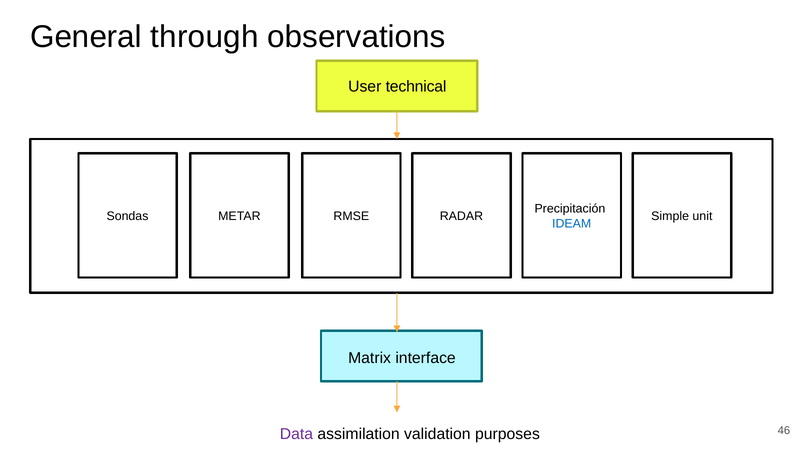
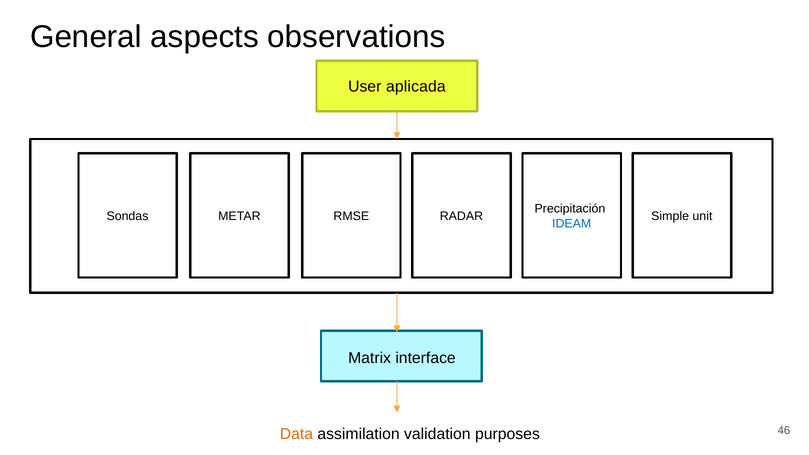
through: through -> aspects
technical: technical -> aplicada
Data colour: purple -> orange
